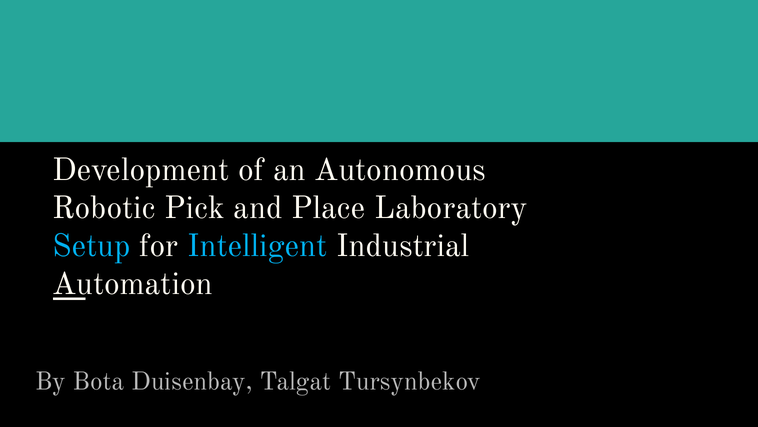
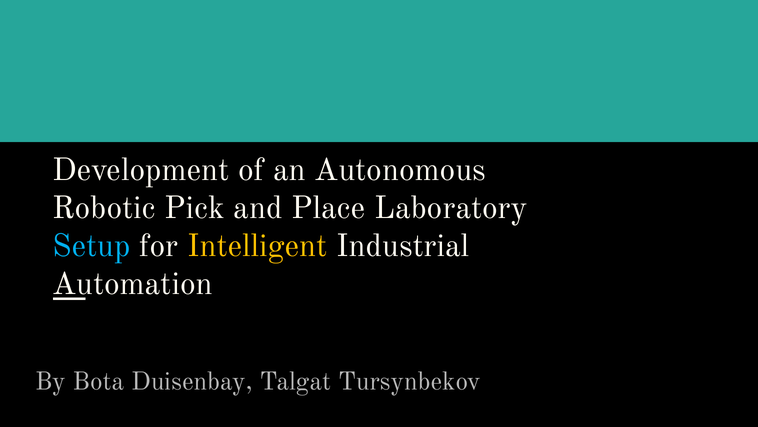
Intelligent colour: light blue -> yellow
